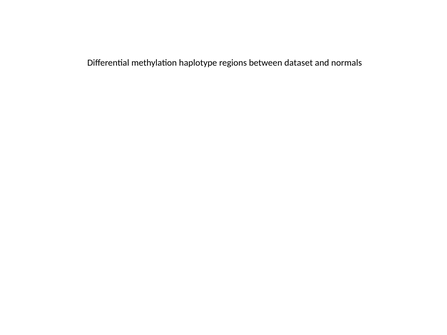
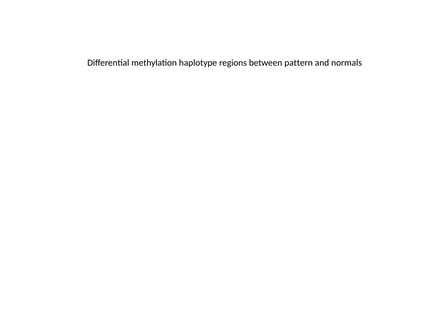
dataset: dataset -> pattern
